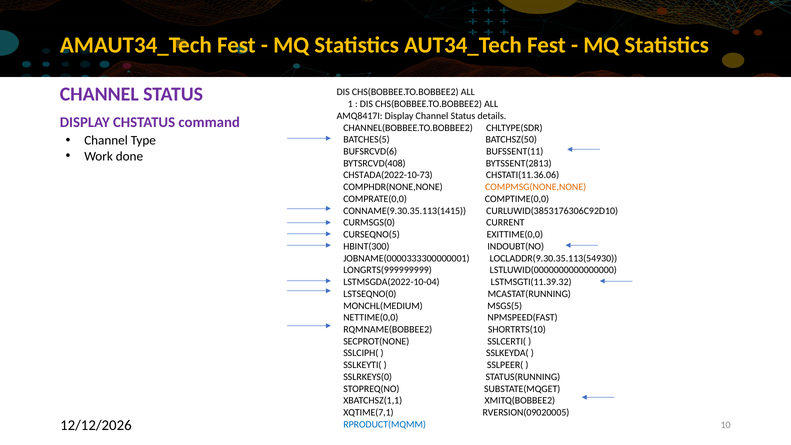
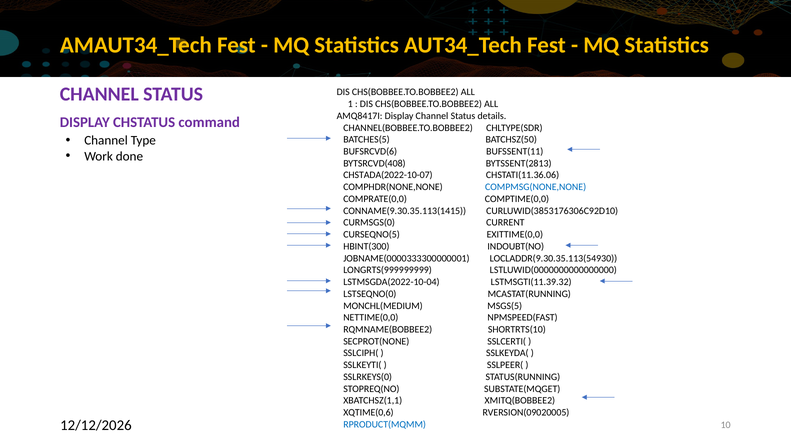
CHSTADA(2022-10-73: CHSTADA(2022-10-73 -> CHSTADA(2022-10-07
COMPMSG(NONE,NONE colour: orange -> blue
XQTIME(7,1: XQTIME(7,1 -> XQTIME(0,6
